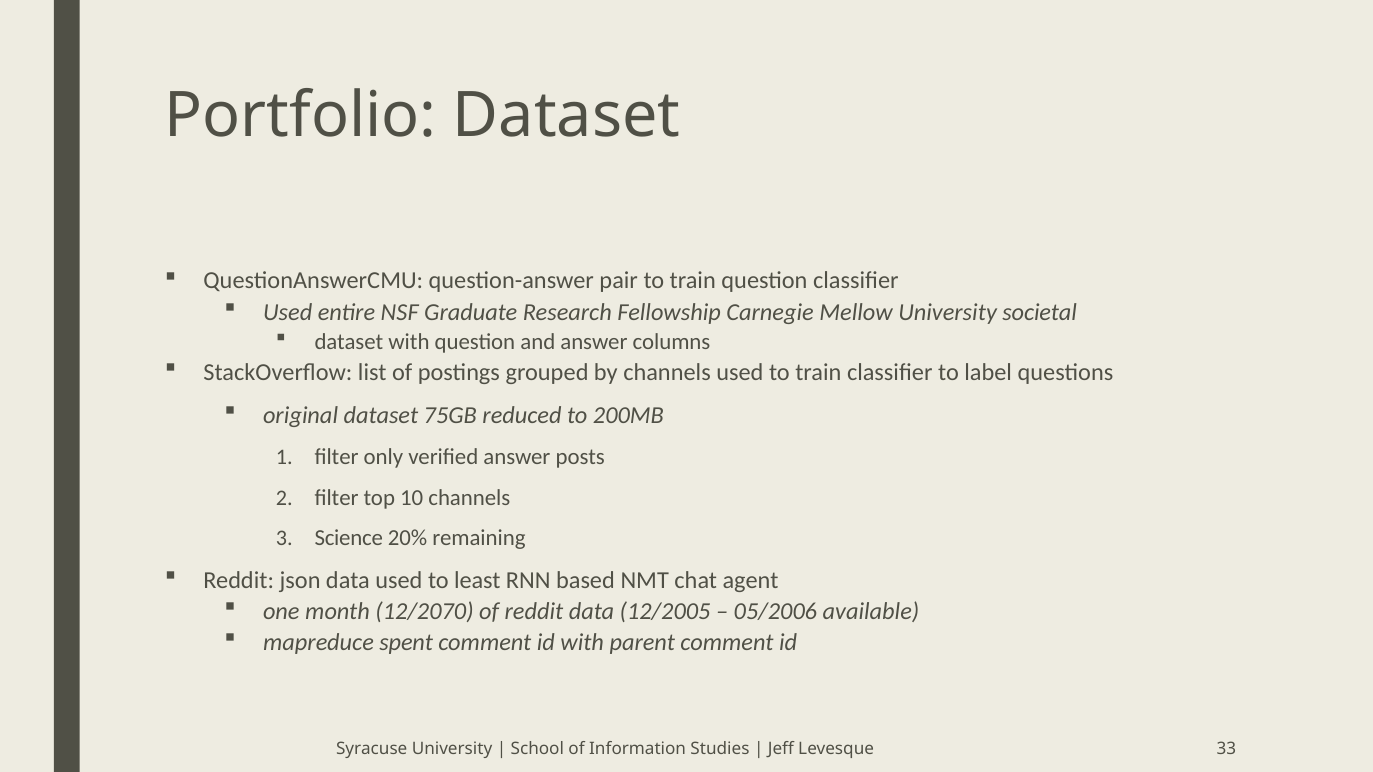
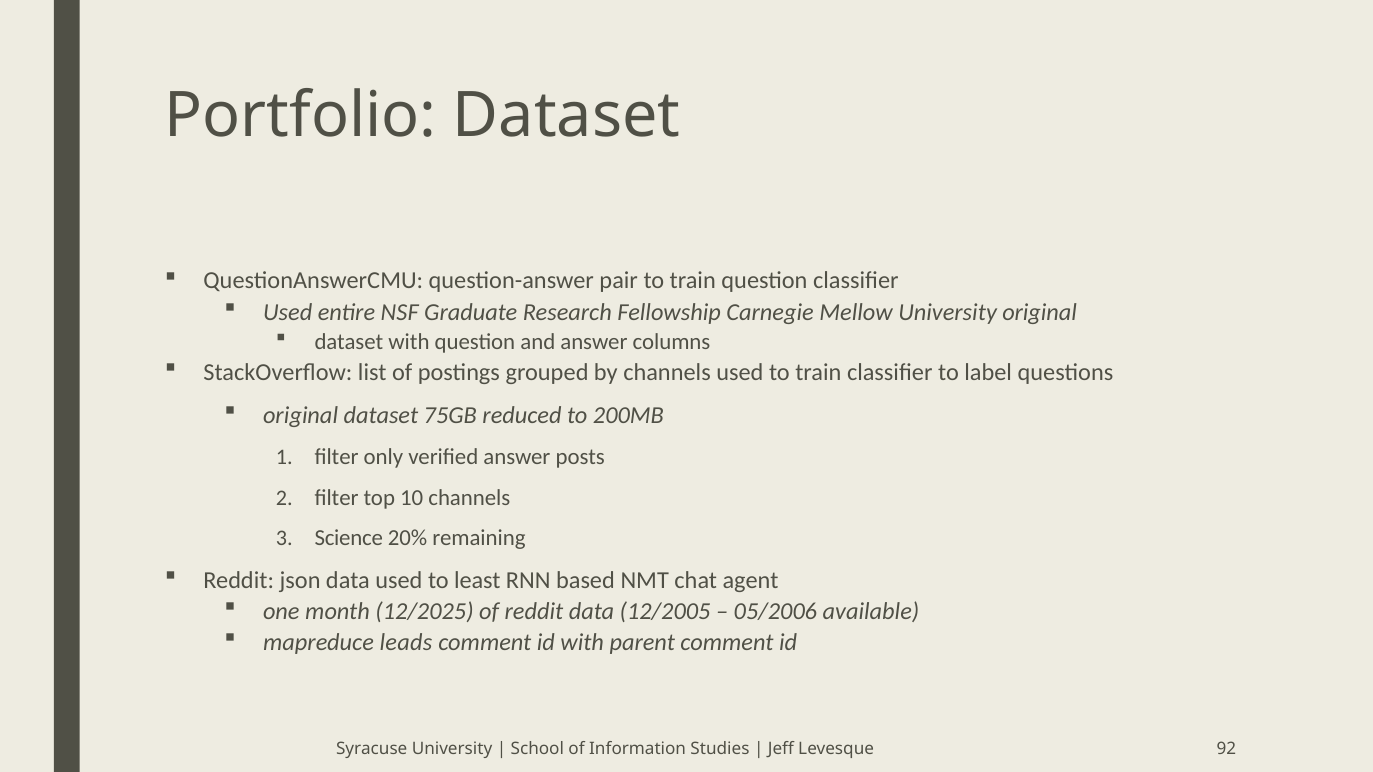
University societal: societal -> original
12/2070: 12/2070 -> 12/2025
spent: spent -> leads
33: 33 -> 92
